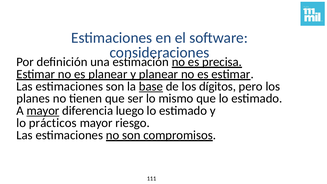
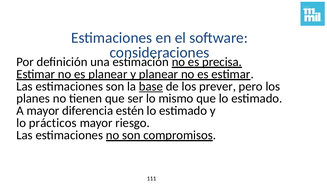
dígitos: dígitos -> prever
mayor at (43, 111) underline: present -> none
luego: luego -> estén
